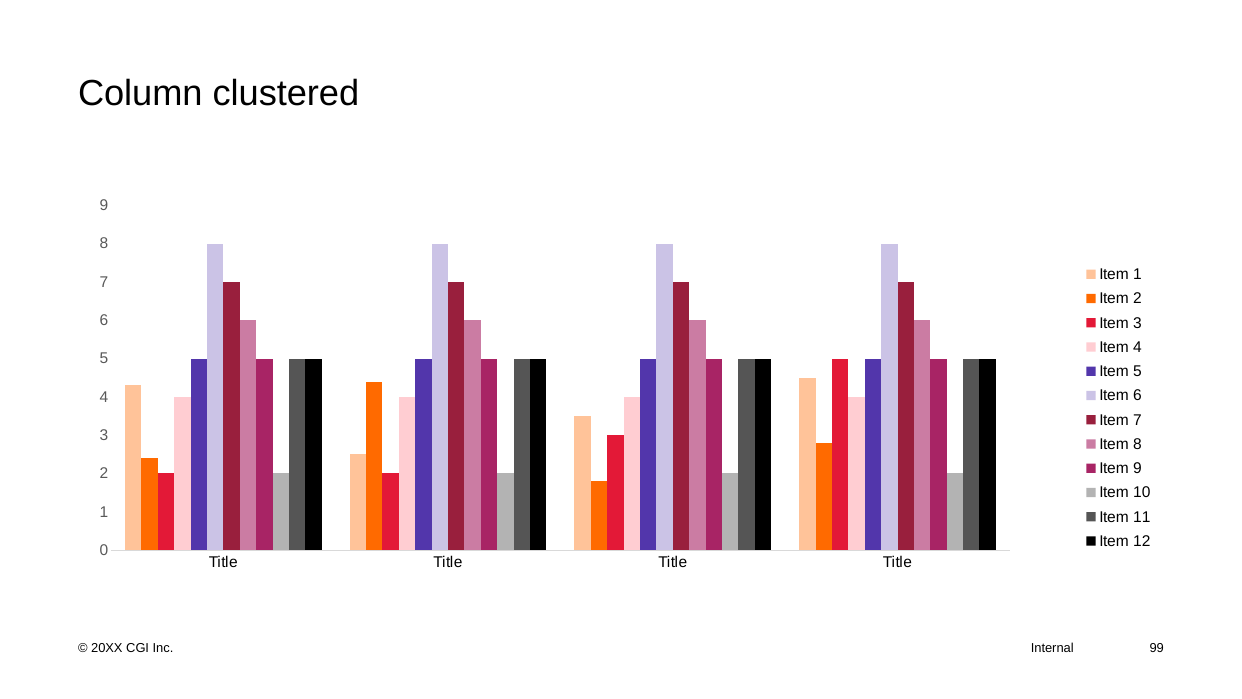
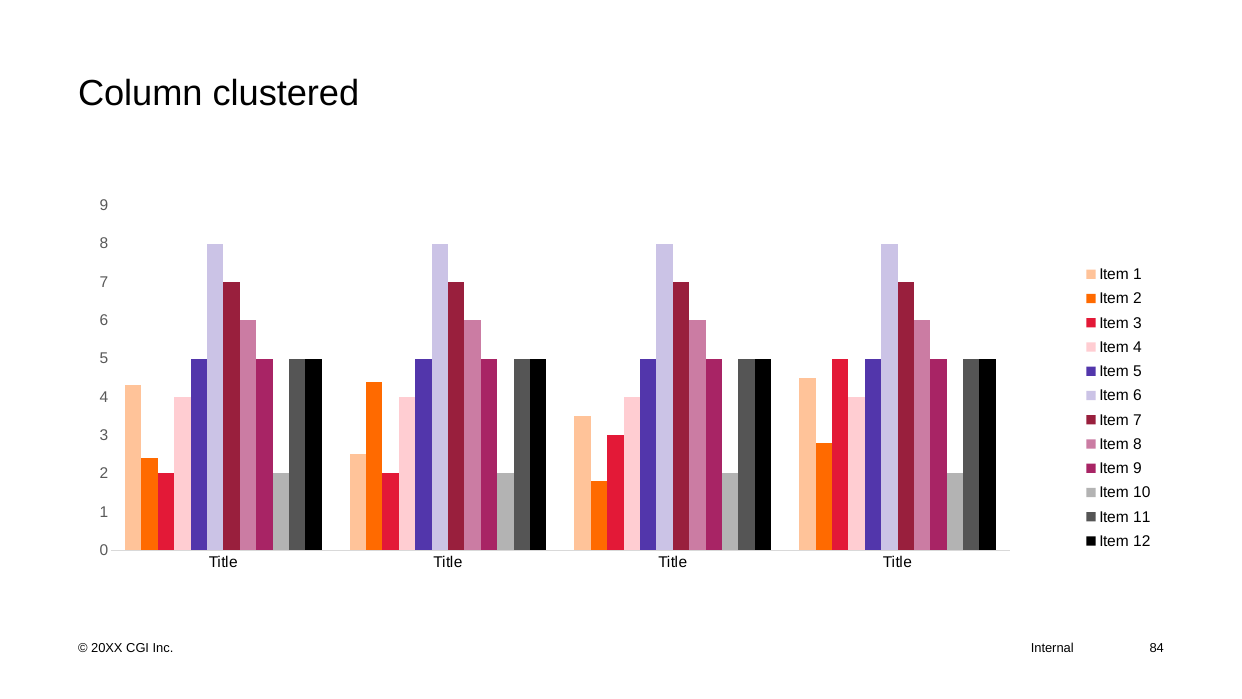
99: 99 -> 84
